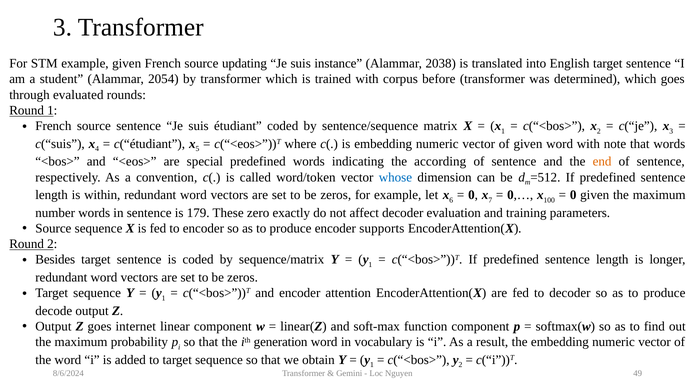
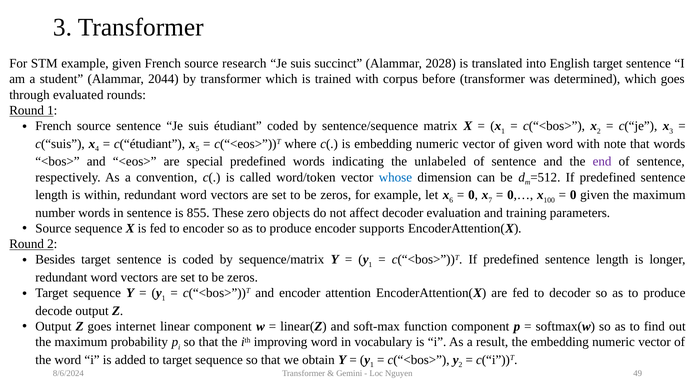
updating: updating -> research
instance: instance -> succinct
2038: 2038 -> 2028
2054: 2054 -> 2044
according: according -> unlabeled
end colour: orange -> purple
179: 179 -> 855
exactly: exactly -> objects
generation: generation -> improving
